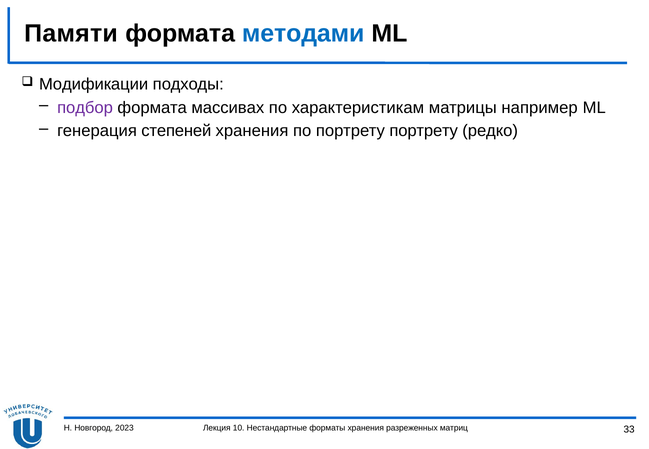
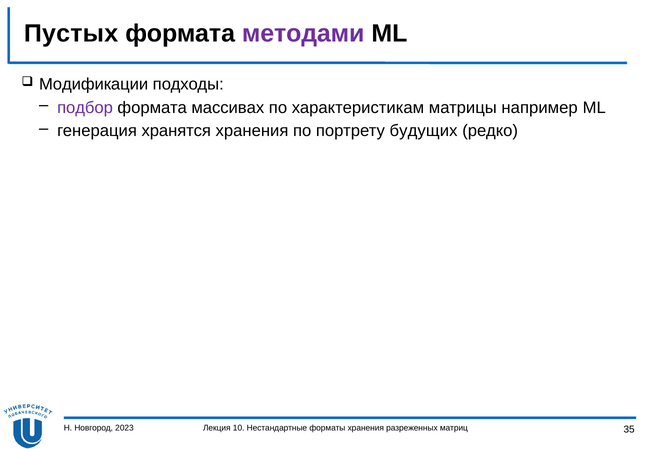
Памяти: Памяти -> Пустых
методами colour: blue -> purple
степеней: степеней -> хранятся
портрету портрету: портрету -> будущих
33: 33 -> 35
